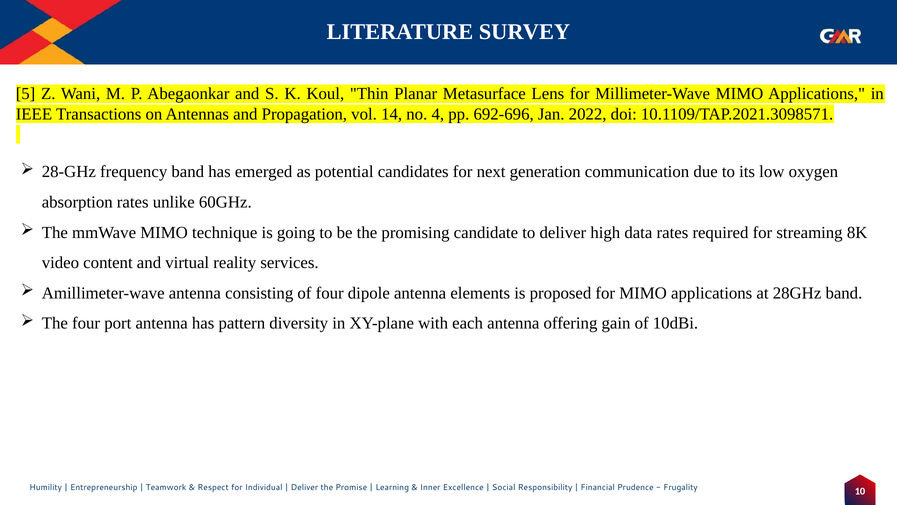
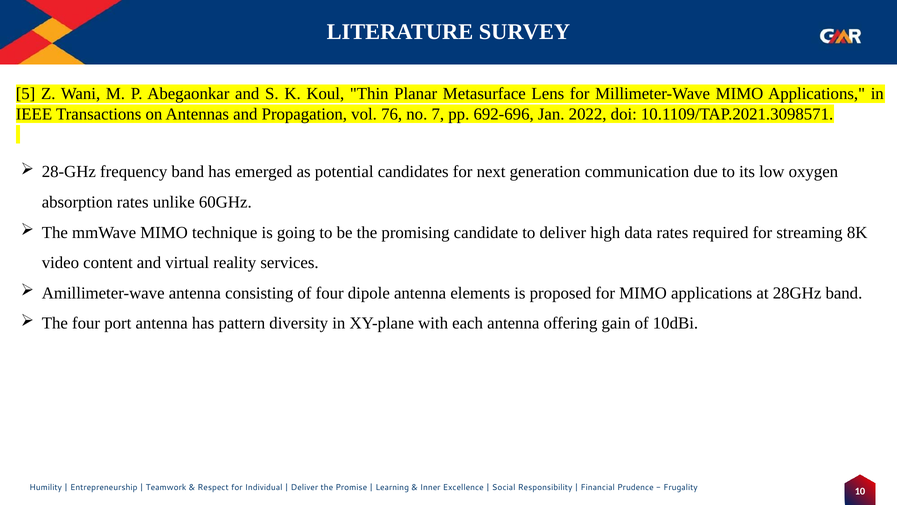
14: 14 -> 76
4: 4 -> 7
